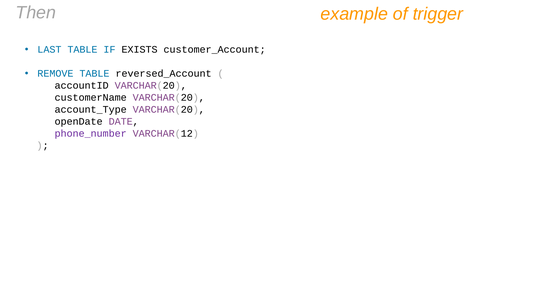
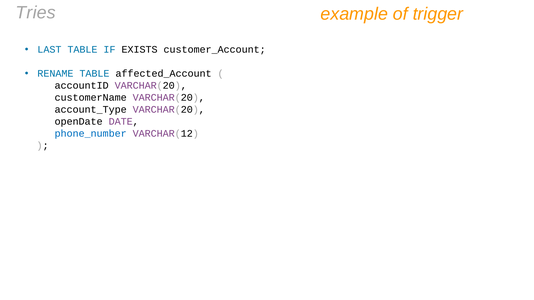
Then: Then -> Tries
REMOVE: REMOVE -> RENAME
reversed_Account: reversed_Account -> affected_Account
phone_number colour: purple -> blue
